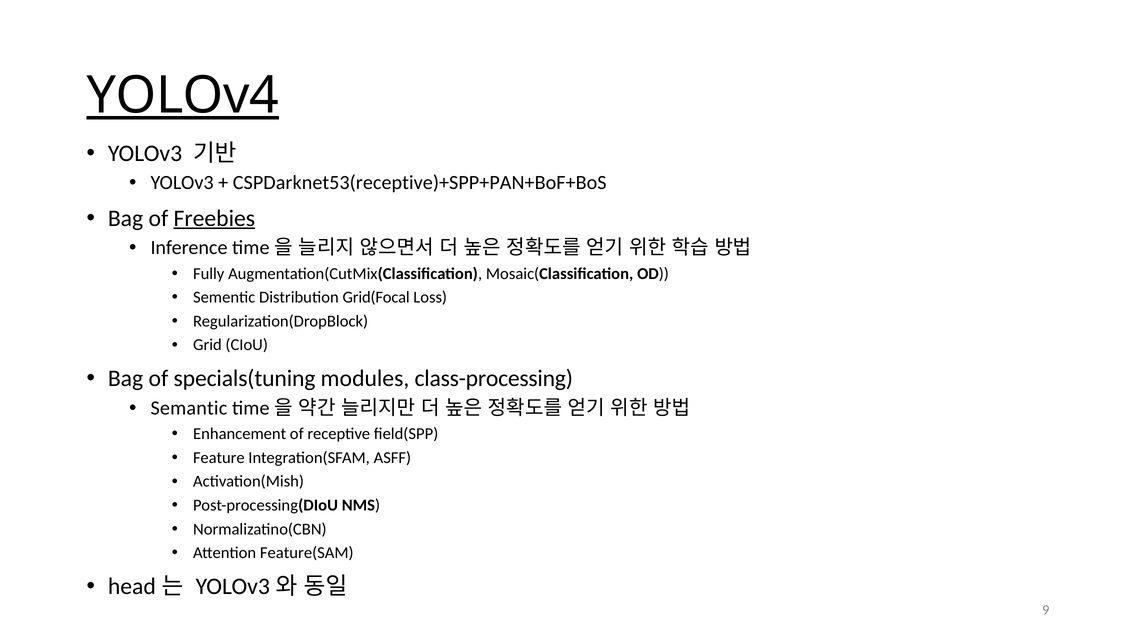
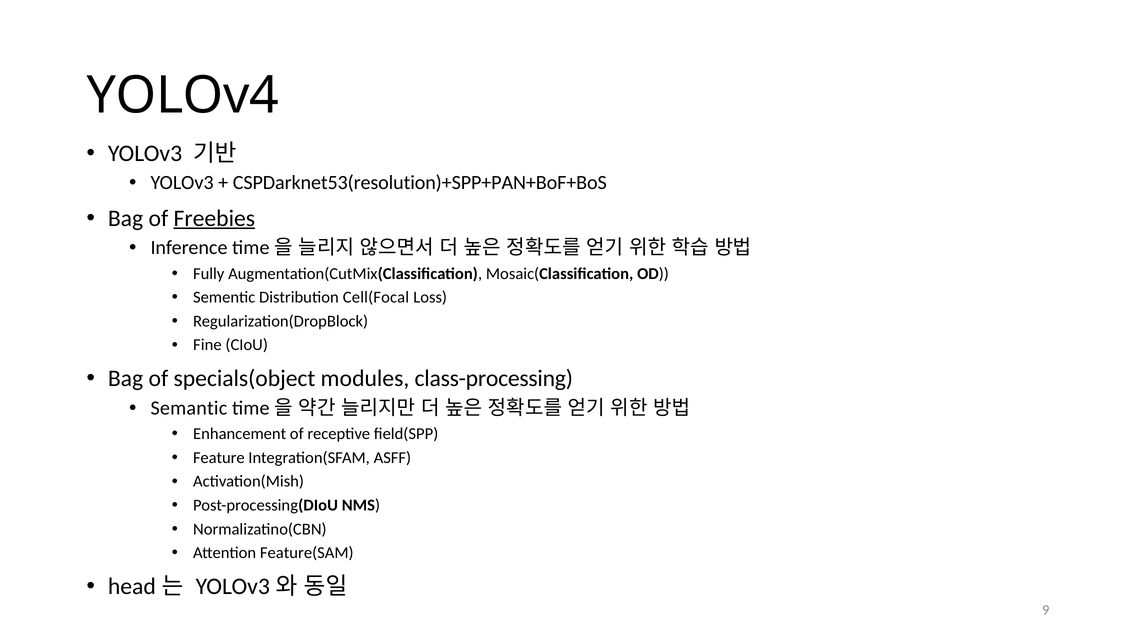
YOLOv4 underline: present -> none
CSPDarknet53(receptive)+SPP+PAN+BoF+BoS: CSPDarknet53(receptive)+SPP+PAN+BoF+BoS -> CSPDarknet53(resolution)+SPP+PAN+BoF+BoS
Grid(Focal: Grid(Focal -> Cell(Focal
Grid: Grid -> Fine
specials(tuning: specials(tuning -> specials(object
